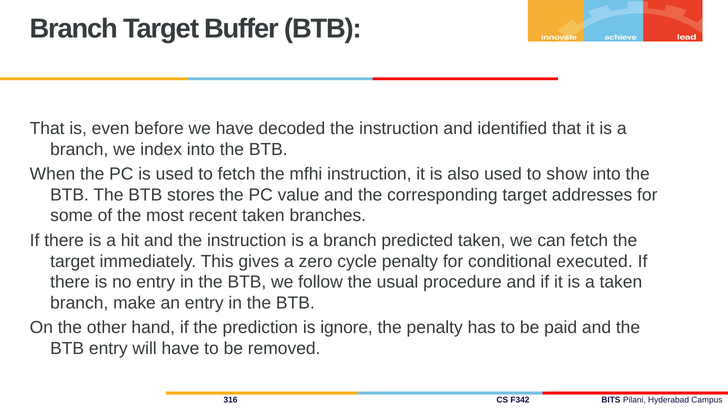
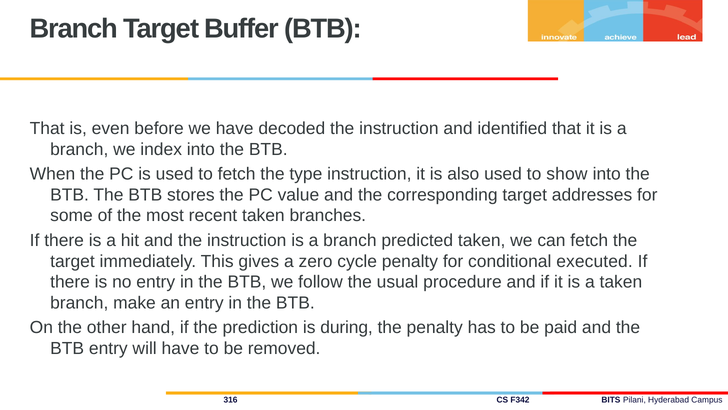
mfhi: mfhi -> type
ignore: ignore -> during
